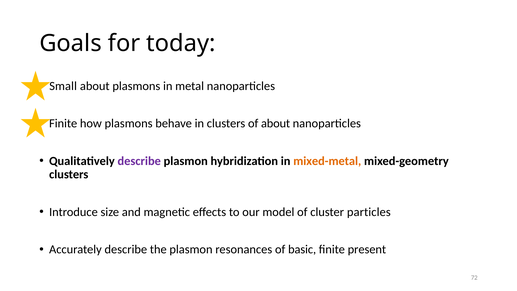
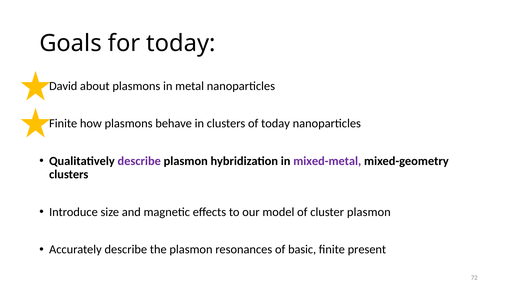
Small: Small -> David
of about: about -> today
mixed-metal colour: orange -> purple
cluster particles: particles -> plasmon
